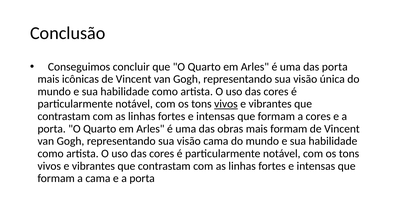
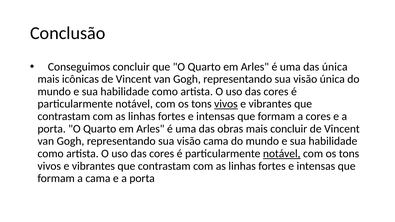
das porta: porta -> única
mais formam: formam -> concluir
notável at (282, 154) underline: none -> present
